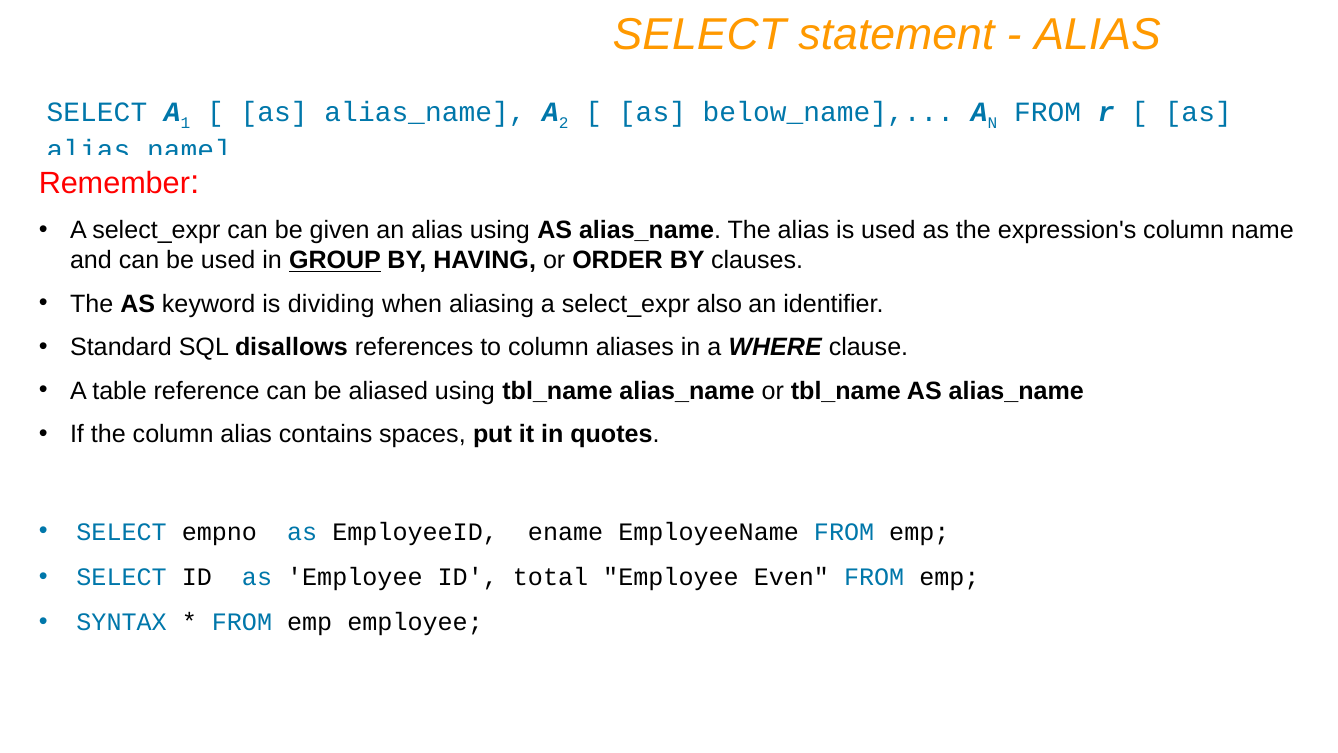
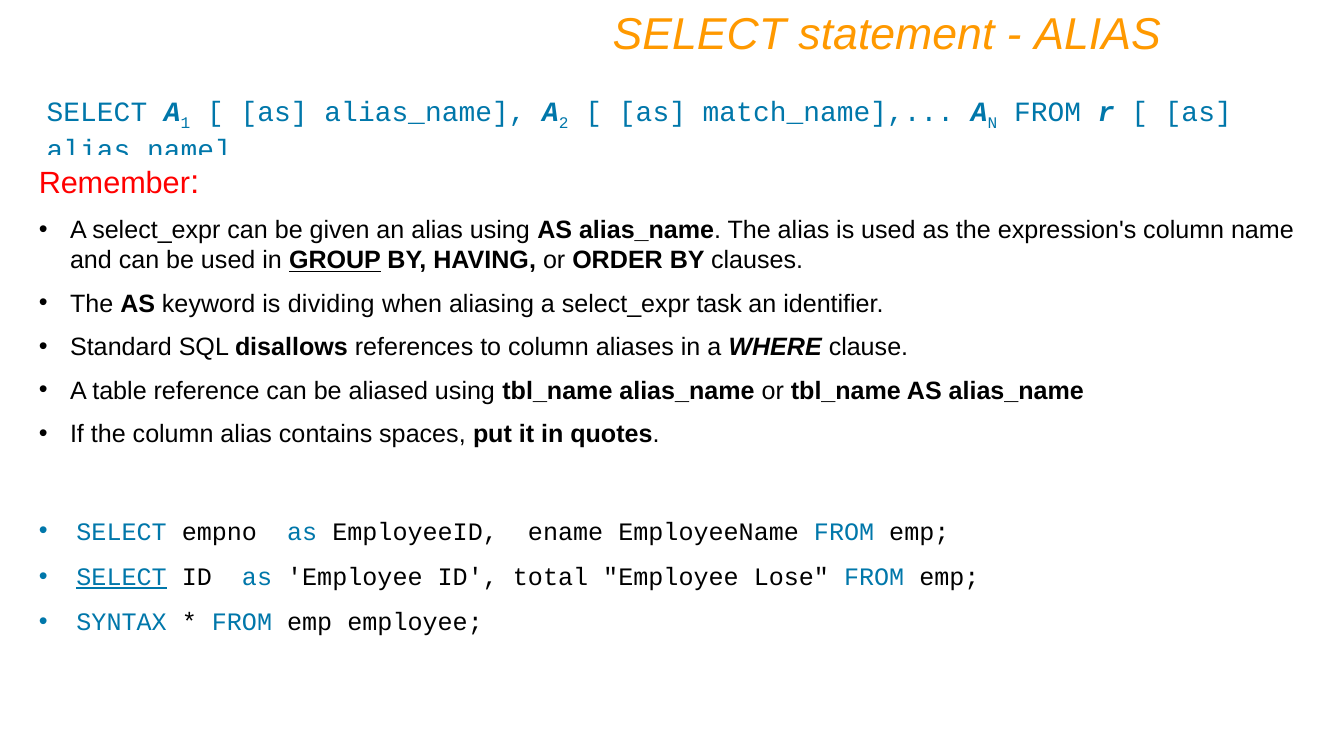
below_name: below_name -> match_name
also: also -> task
SELECT at (122, 577) underline: none -> present
Even: Even -> Lose
